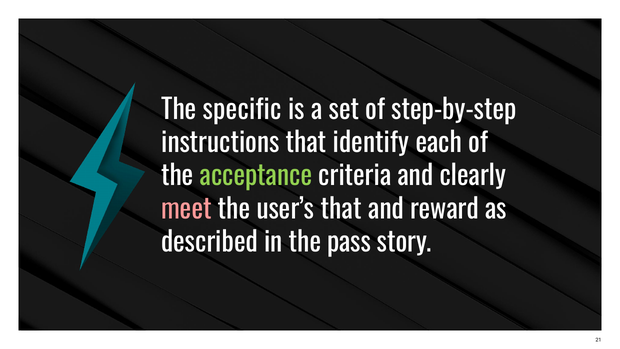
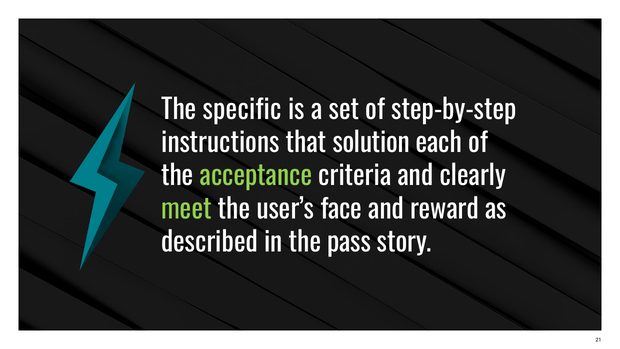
identify: identify -> solution
meet colour: pink -> light green
user’s that: that -> face
